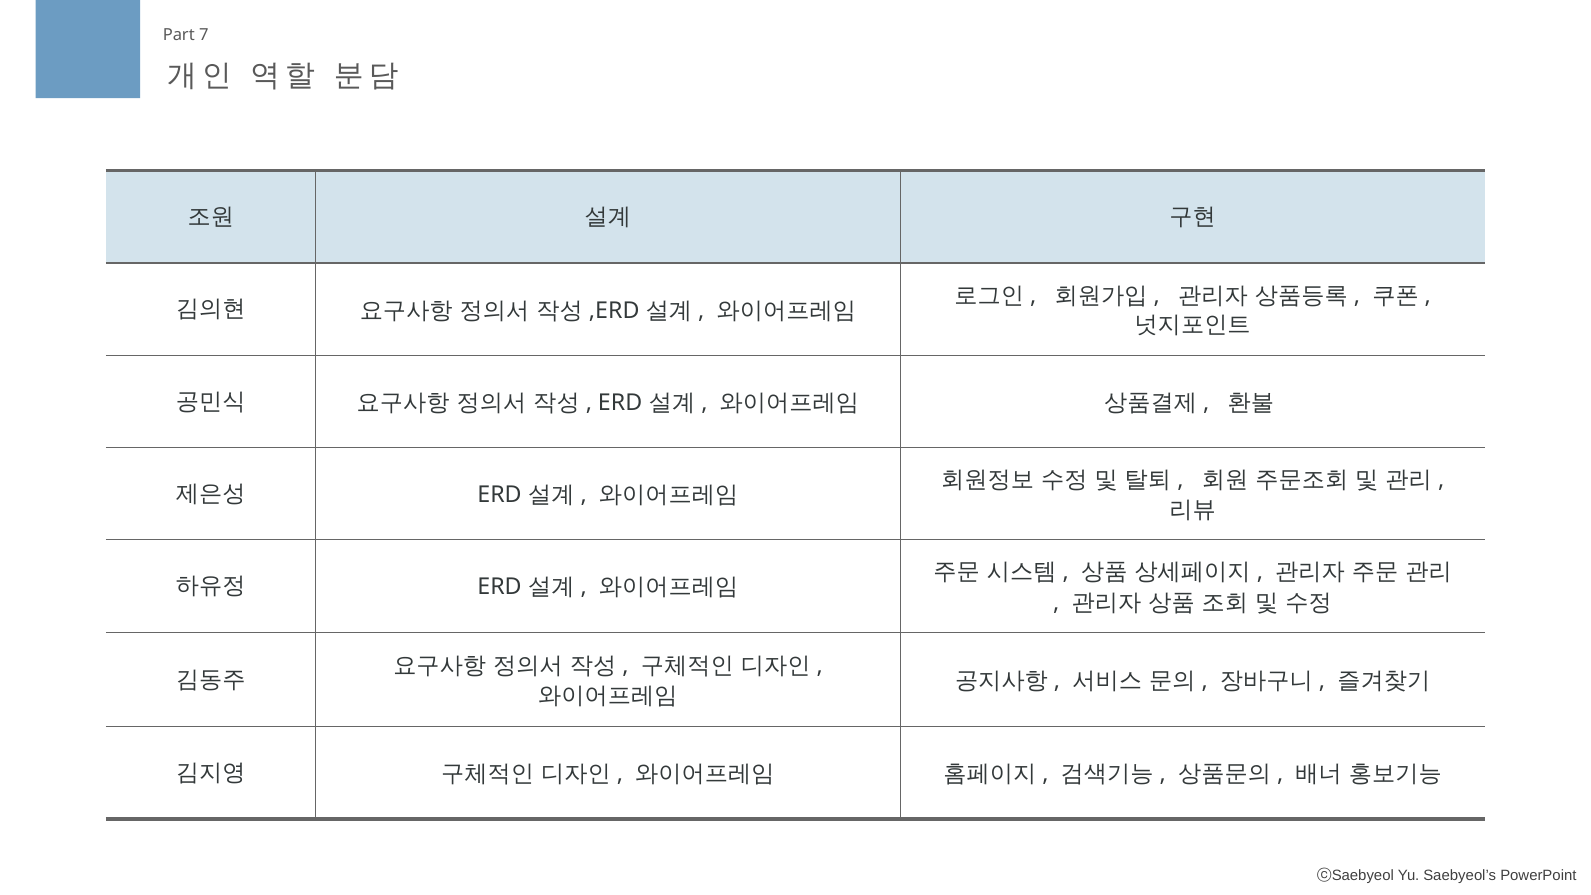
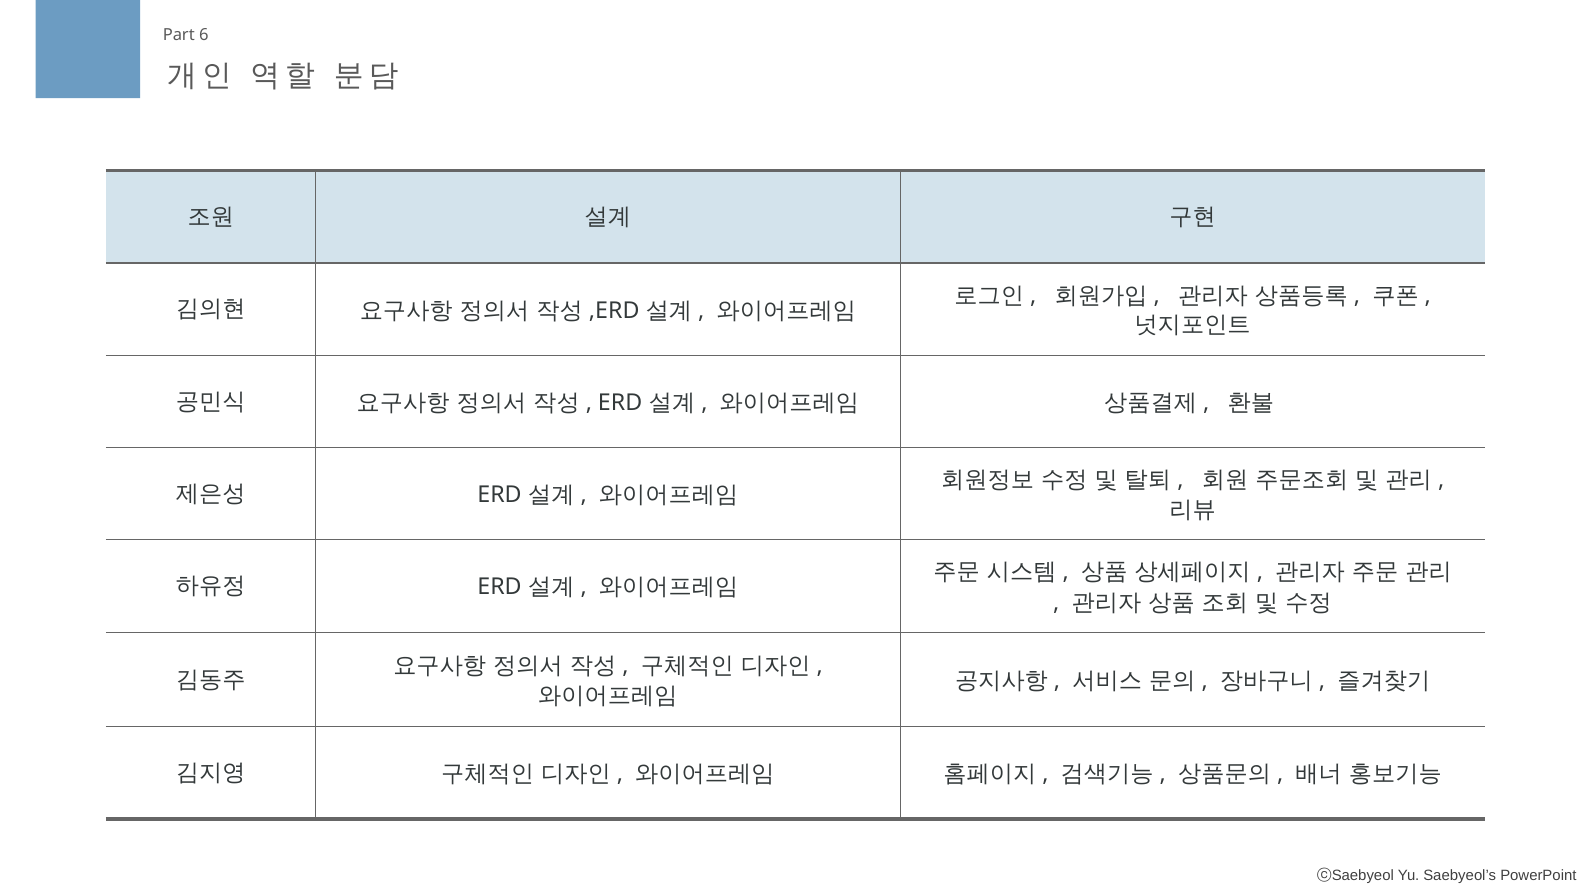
7: 7 -> 6
